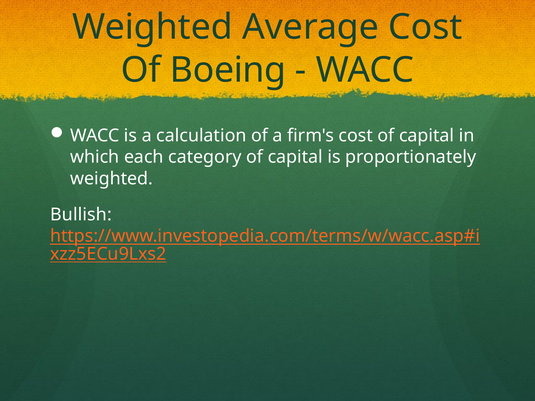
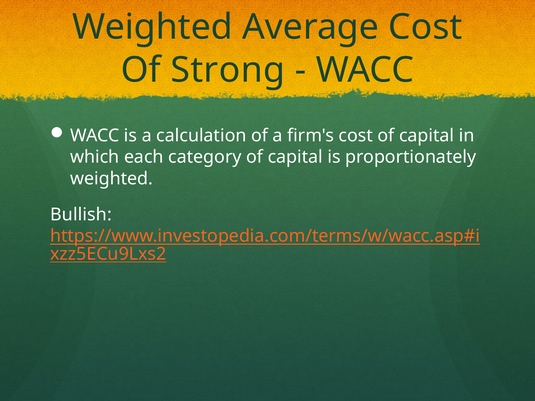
Boeing: Boeing -> Strong
